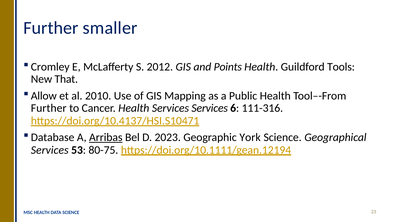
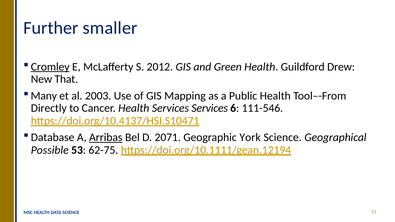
Cromley underline: none -> present
Points: Points -> Green
Tools: Tools -> Drew
Allow: Allow -> Many
2010: 2010 -> 2003
Further at (49, 108): Further -> Directly
111-316: 111-316 -> 111-546
2023: 2023 -> 2071
Services at (50, 150): Services -> Possible
80-75: 80-75 -> 62-75
